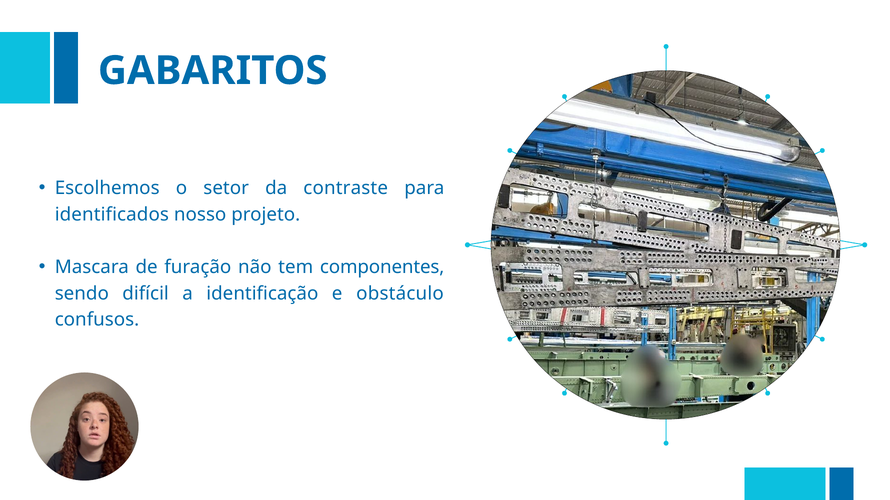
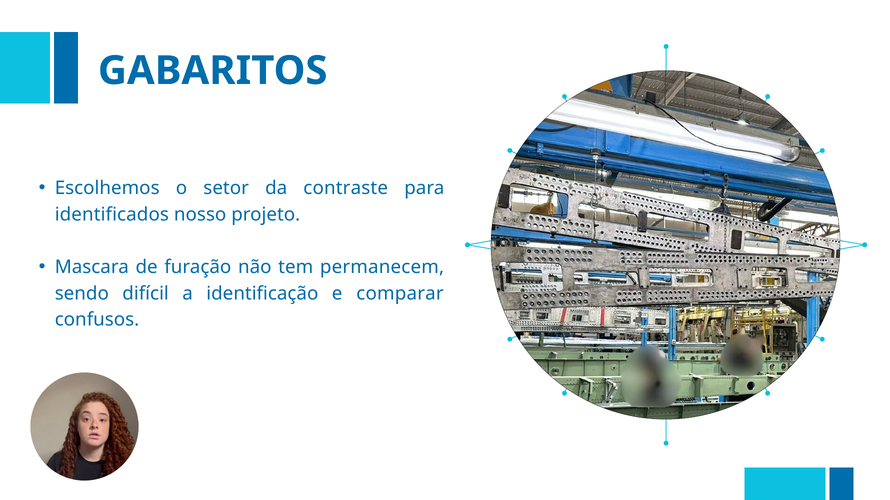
componentes: componentes -> permanecem
obstáculo: obstáculo -> comparar
